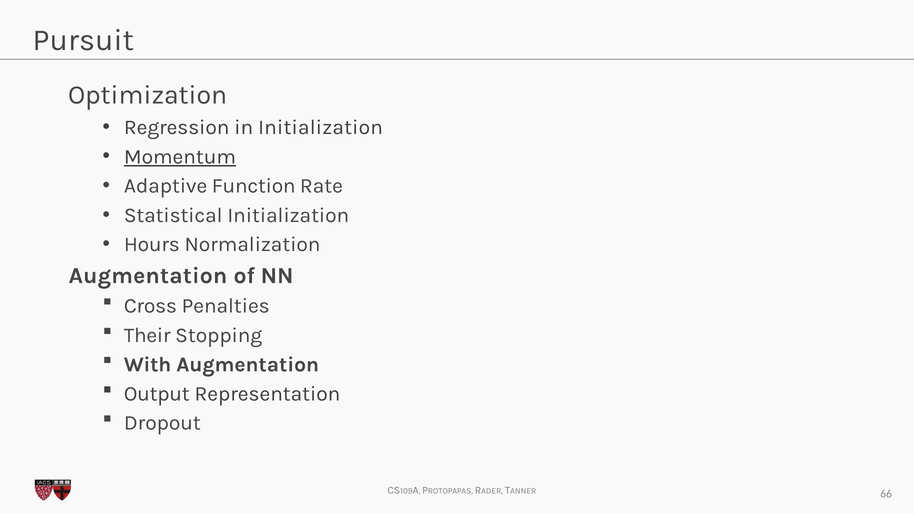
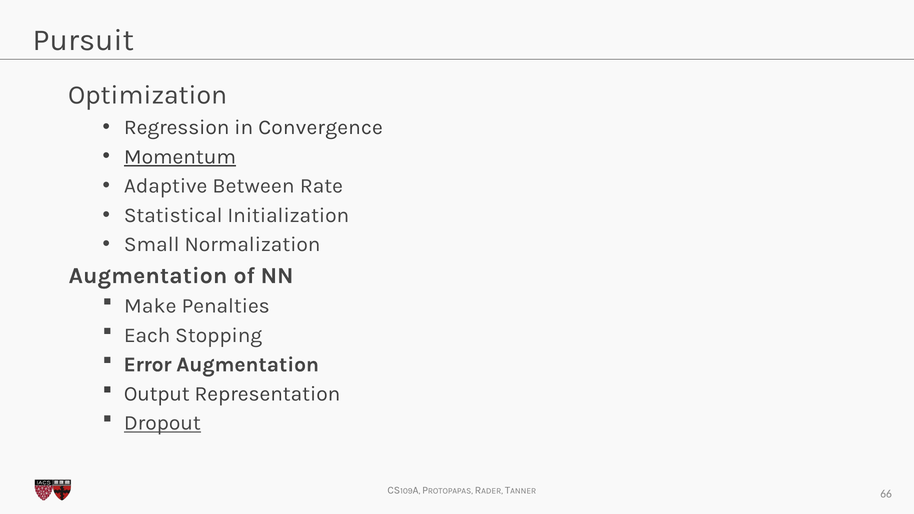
in Initialization: Initialization -> Convergence
Function: Function -> Between
Hours: Hours -> Small
Cross: Cross -> Make
Their: Their -> Each
With: With -> Error
Dropout underline: none -> present
